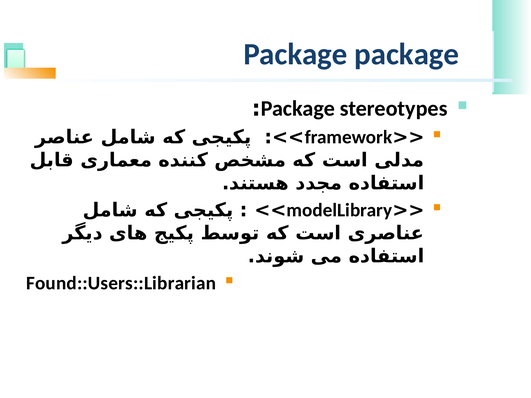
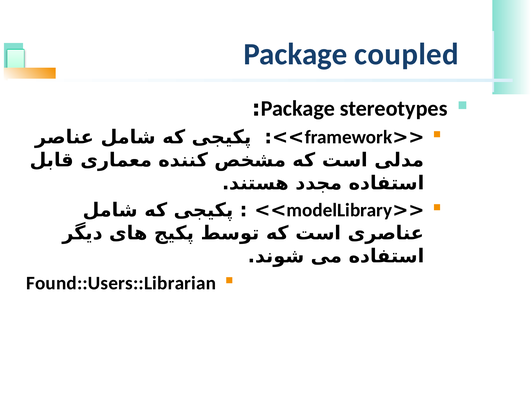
Package package: package -> coupled
